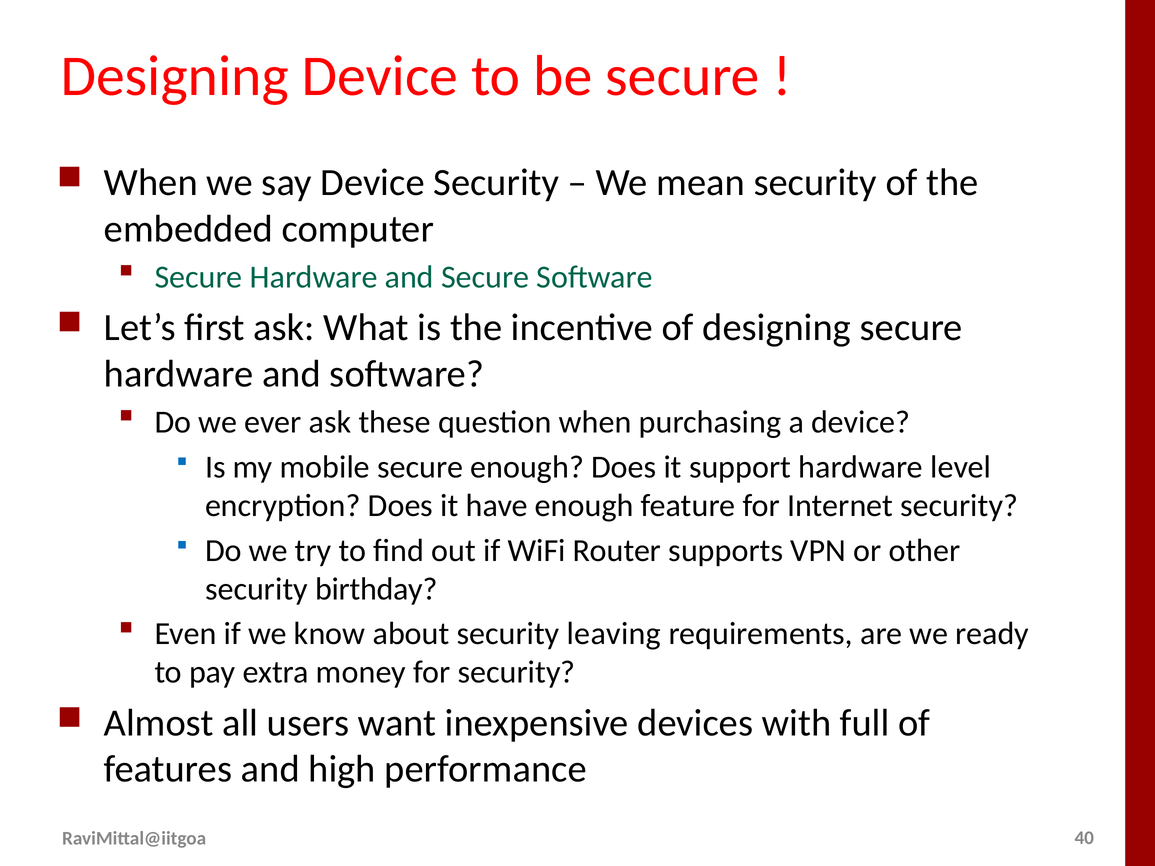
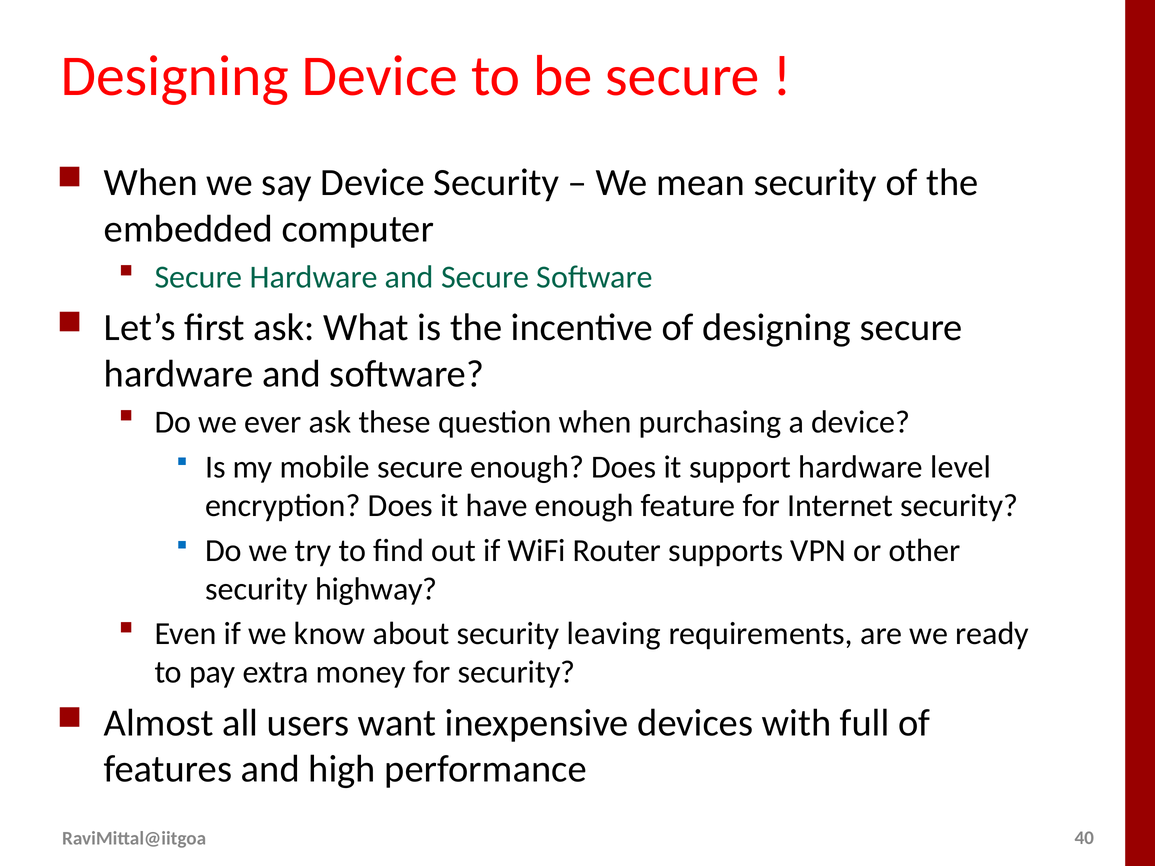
birthday: birthday -> highway
